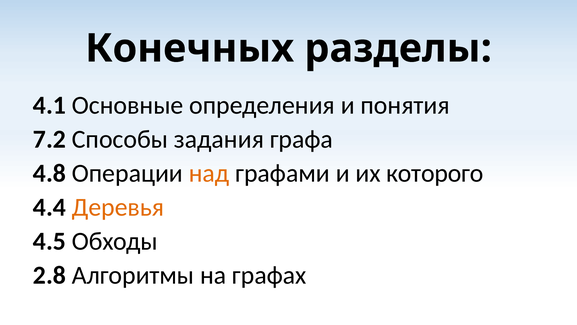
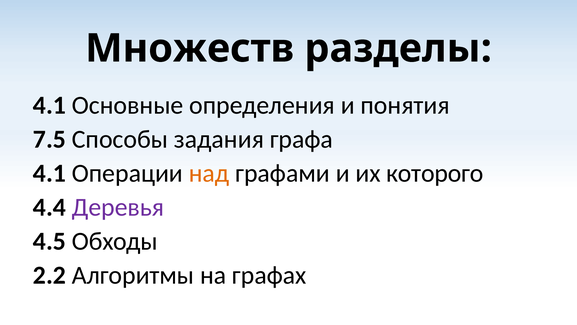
Конечных: Конечных -> Множеств
7.2: 7.2 -> 7.5
4.8 at (50, 173): 4.8 -> 4.1
Деревья colour: orange -> purple
2.8: 2.8 -> 2.2
